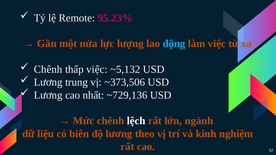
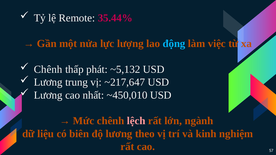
95.23%: 95.23% -> 35.44%
thấp việc: việc -> phát
~373,506: ~373,506 -> ~217,647
~729,136: ~729,136 -> ~450,010
lệch colour: white -> pink
